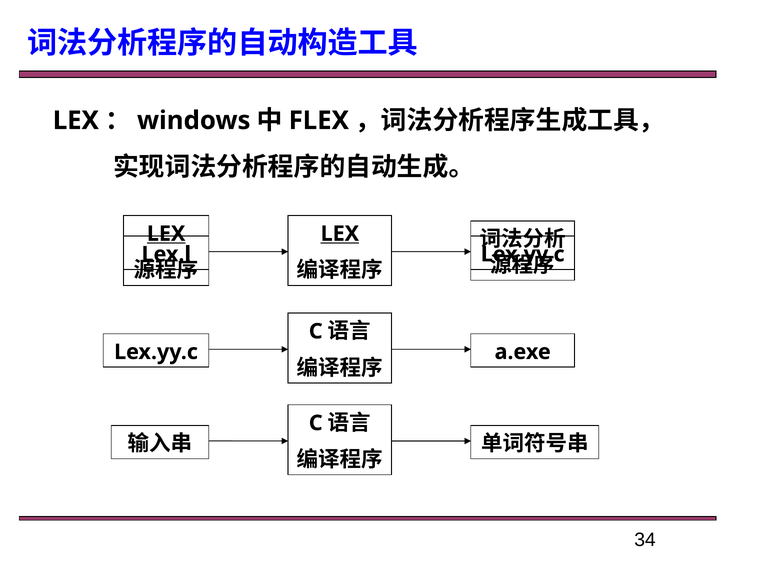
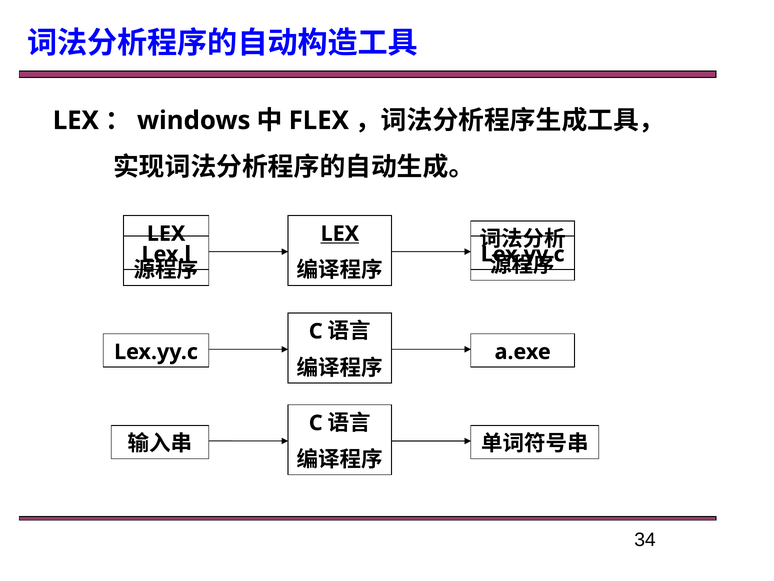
LEX at (166, 233) underline: present -> none
